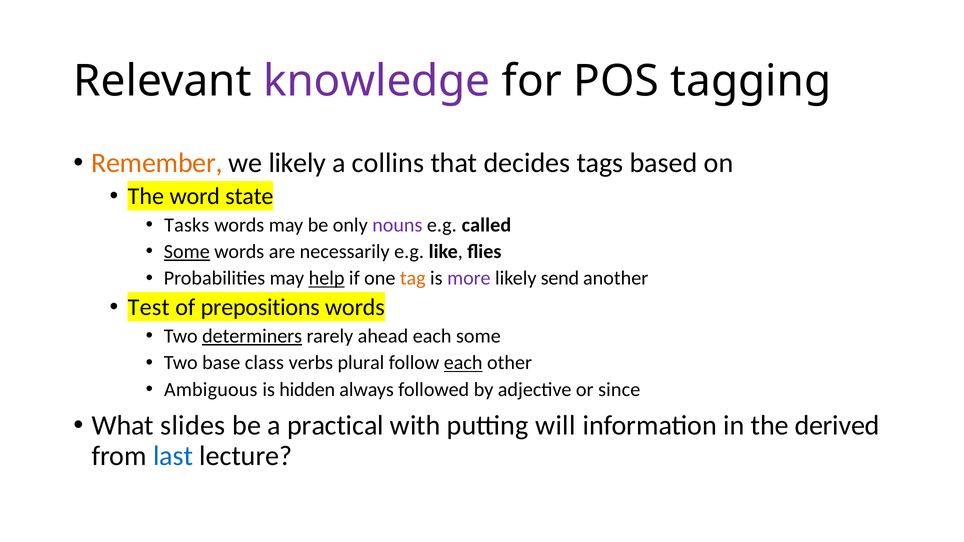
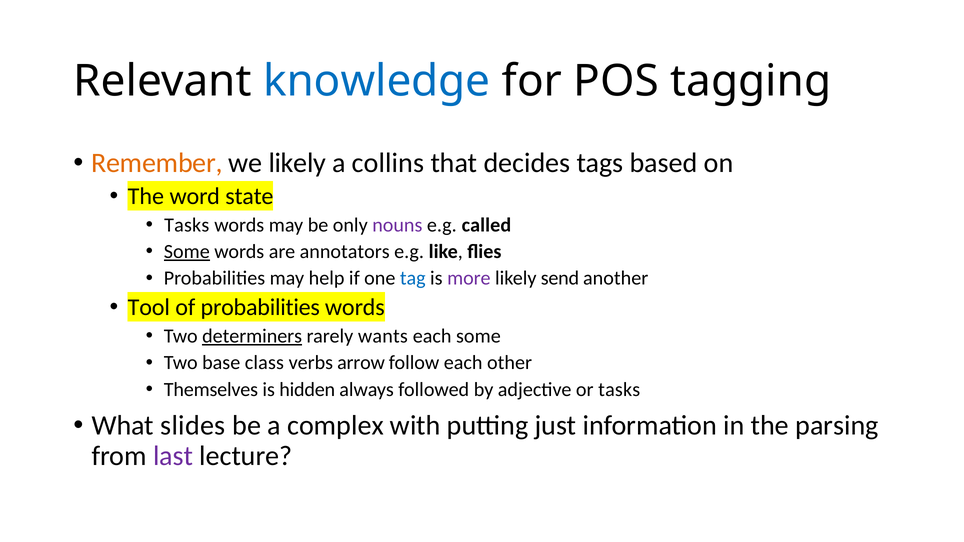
knowledge colour: purple -> blue
necessarily: necessarily -> annotators
help underline: present -> none
tag colour: orange -> blue
Test: Test -> Tool
of prepositions: prepositions -> probabilities
ahead: ahead -> wants
plural: plural -> arrow
each at (463, 363) underline: present -> none
Ambiguous: Ambiguous -> Themselves
or since: since -> tasks
practical: practical -> complex
will: will -> just
derived: derived -> parsing
last colour: blue -> purple
